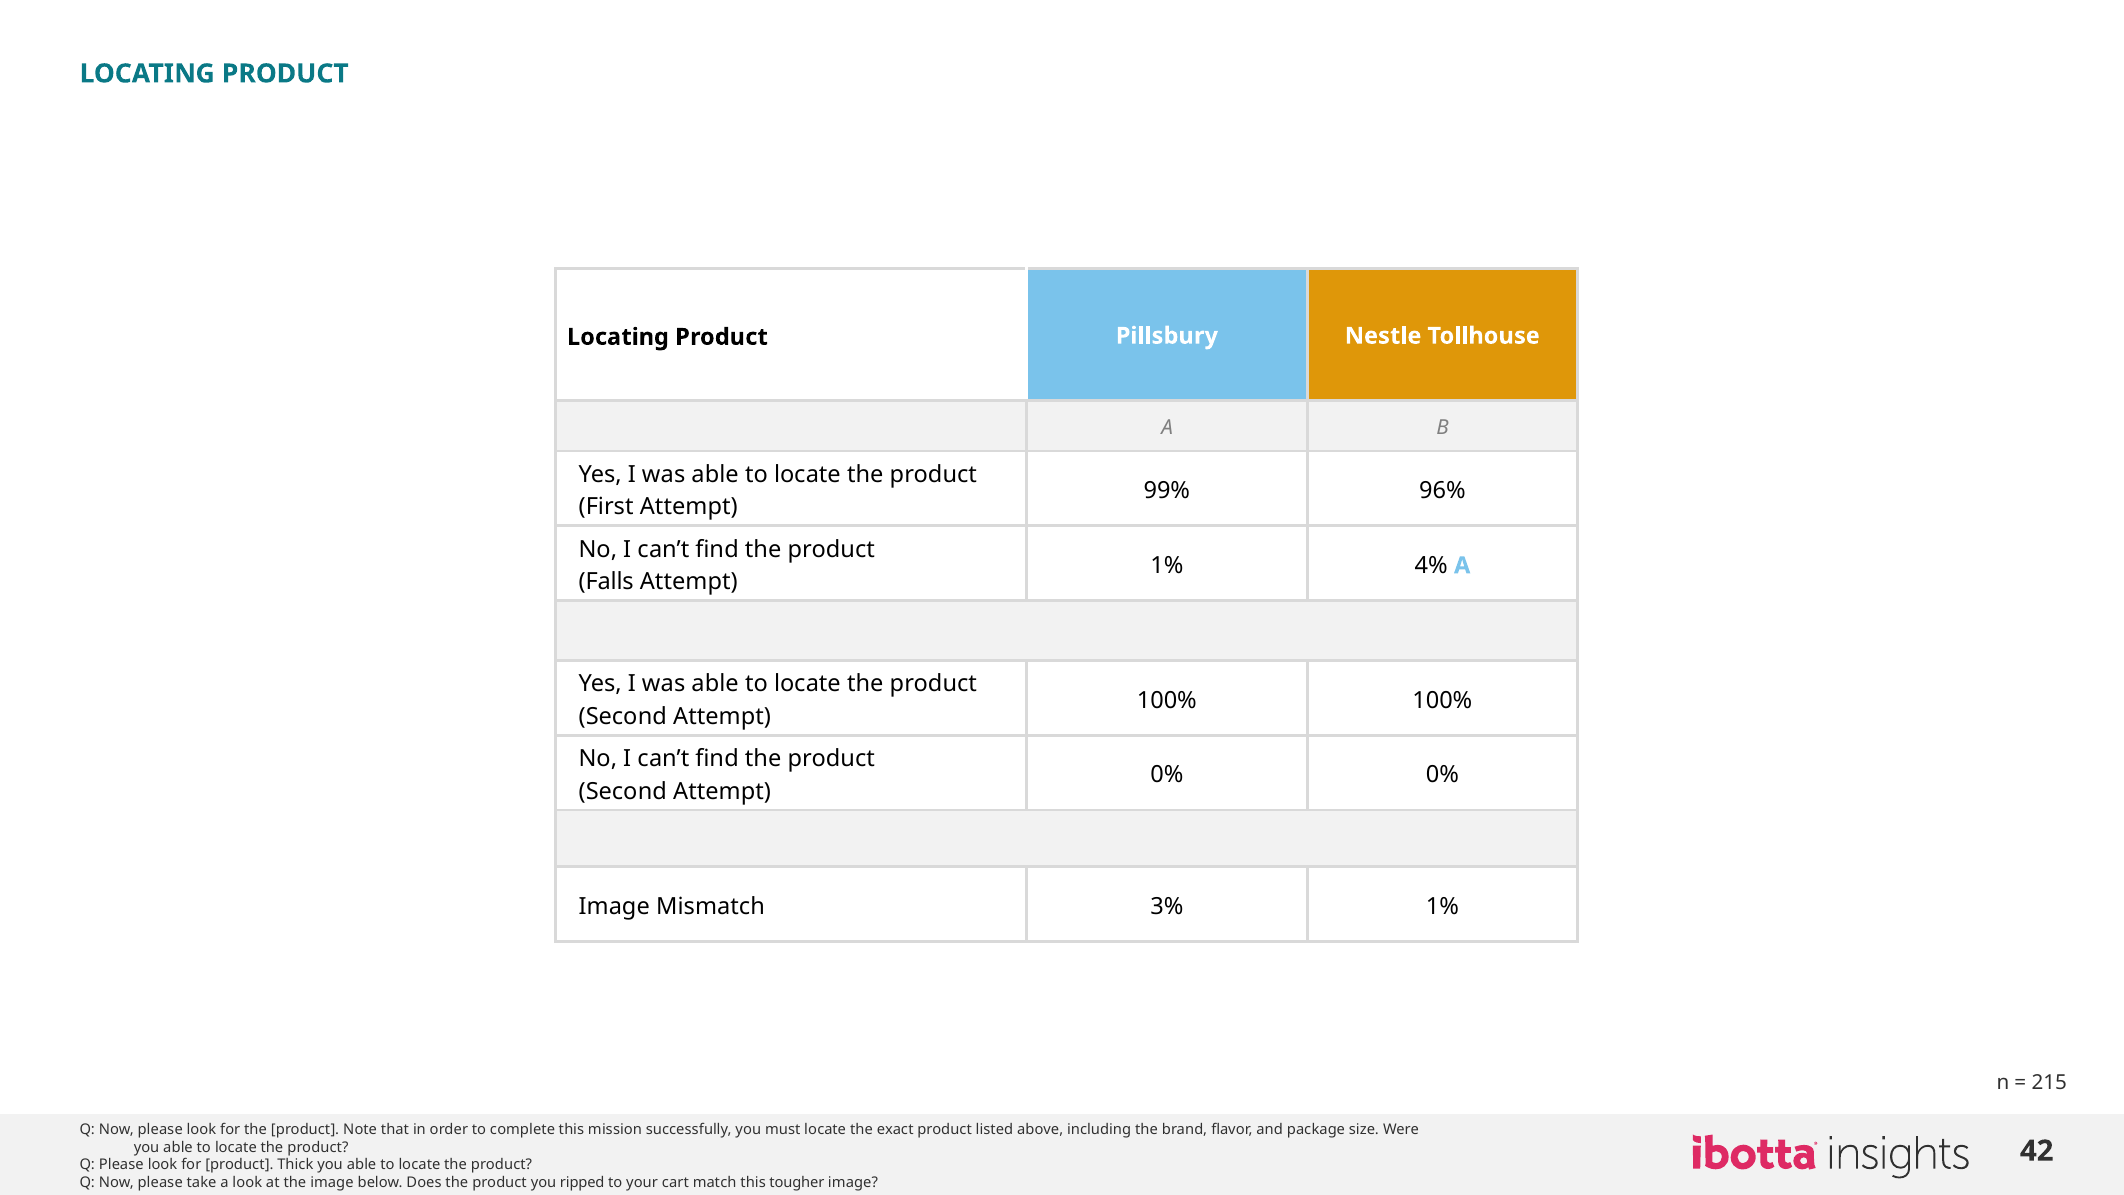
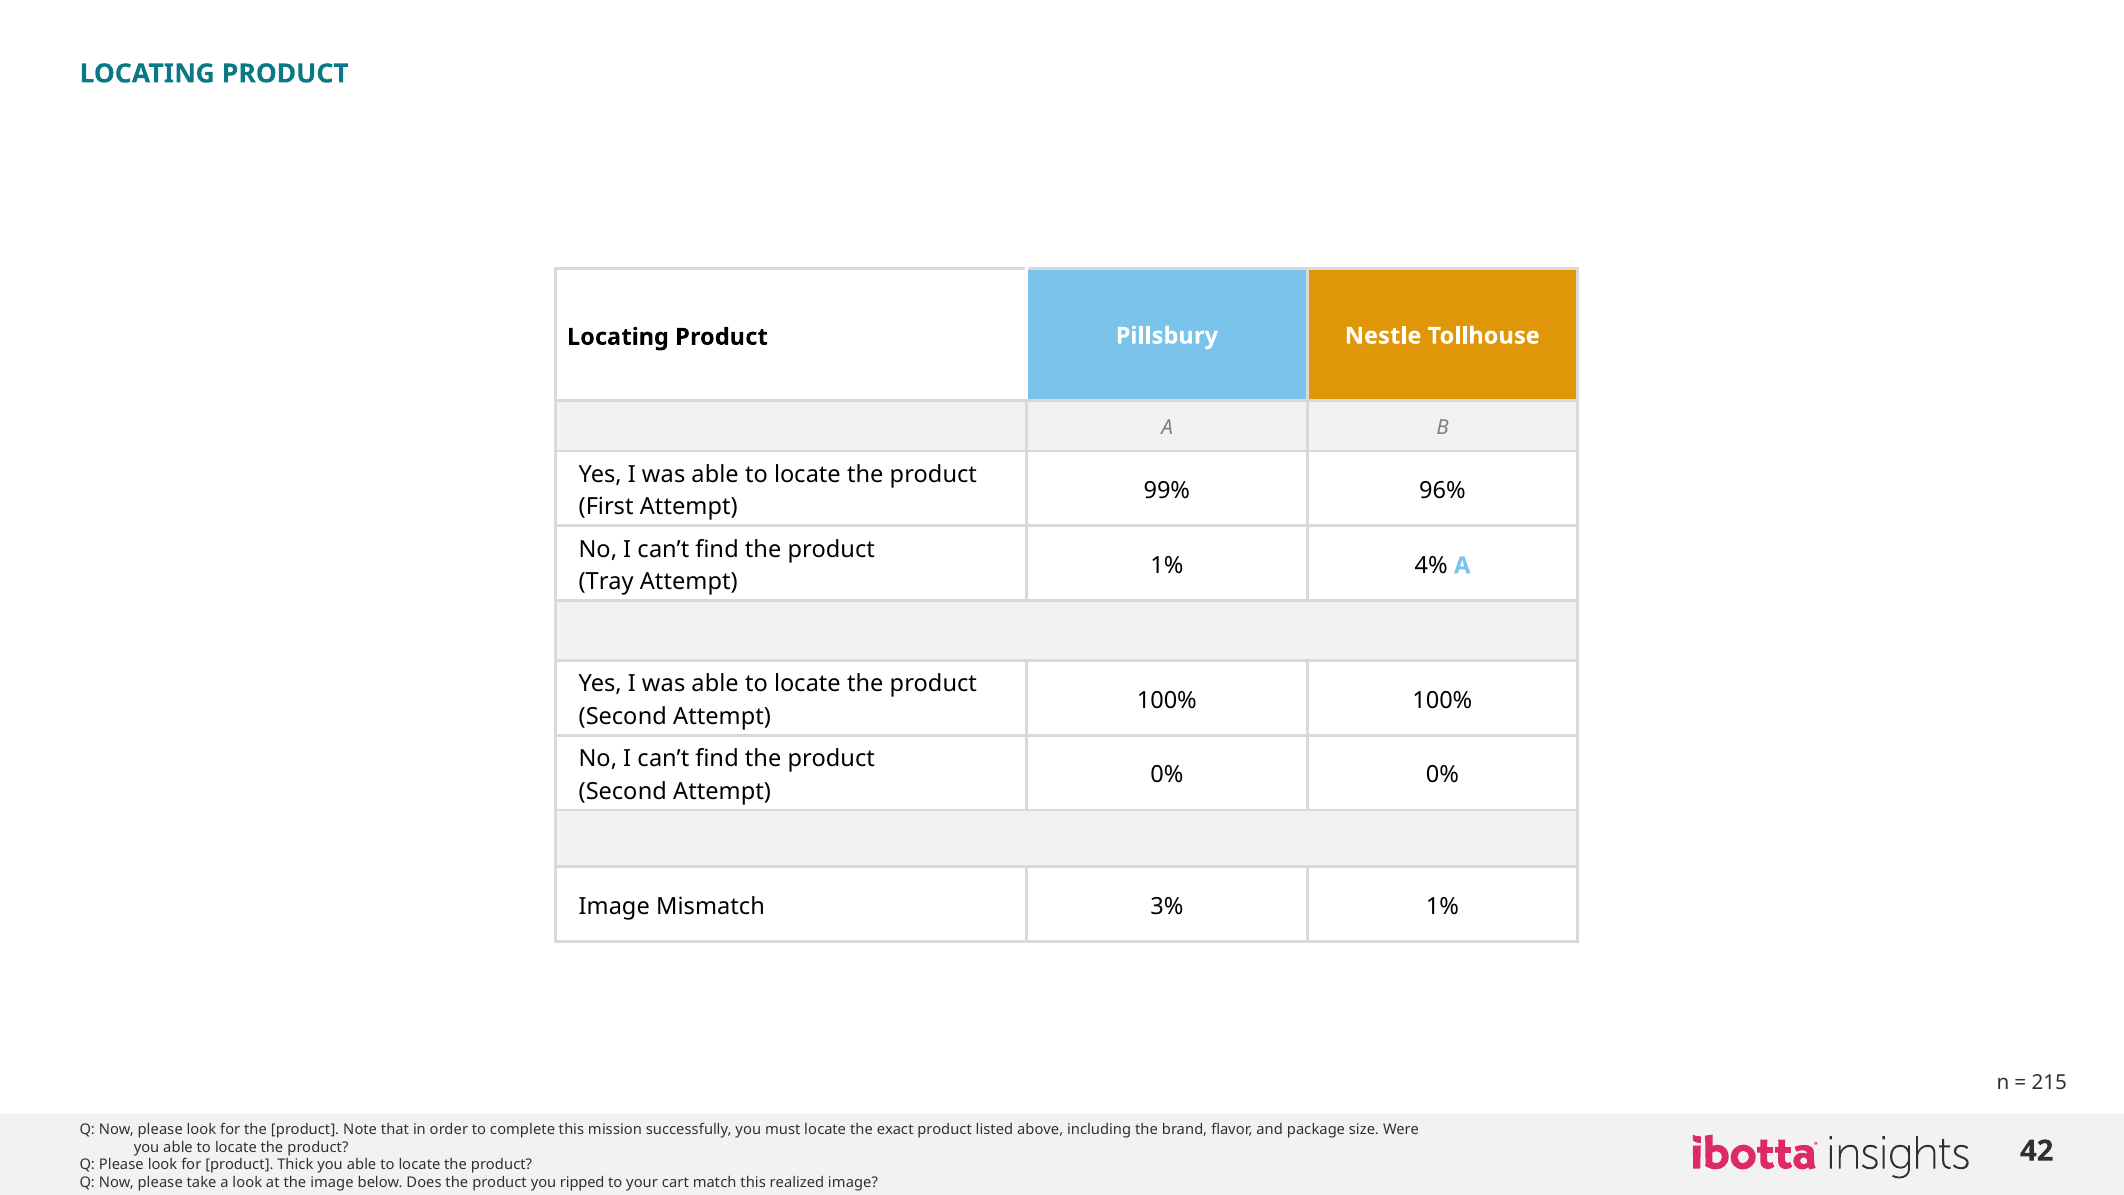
Falls: Falls -> Tray
tougher: tougher -> realized
